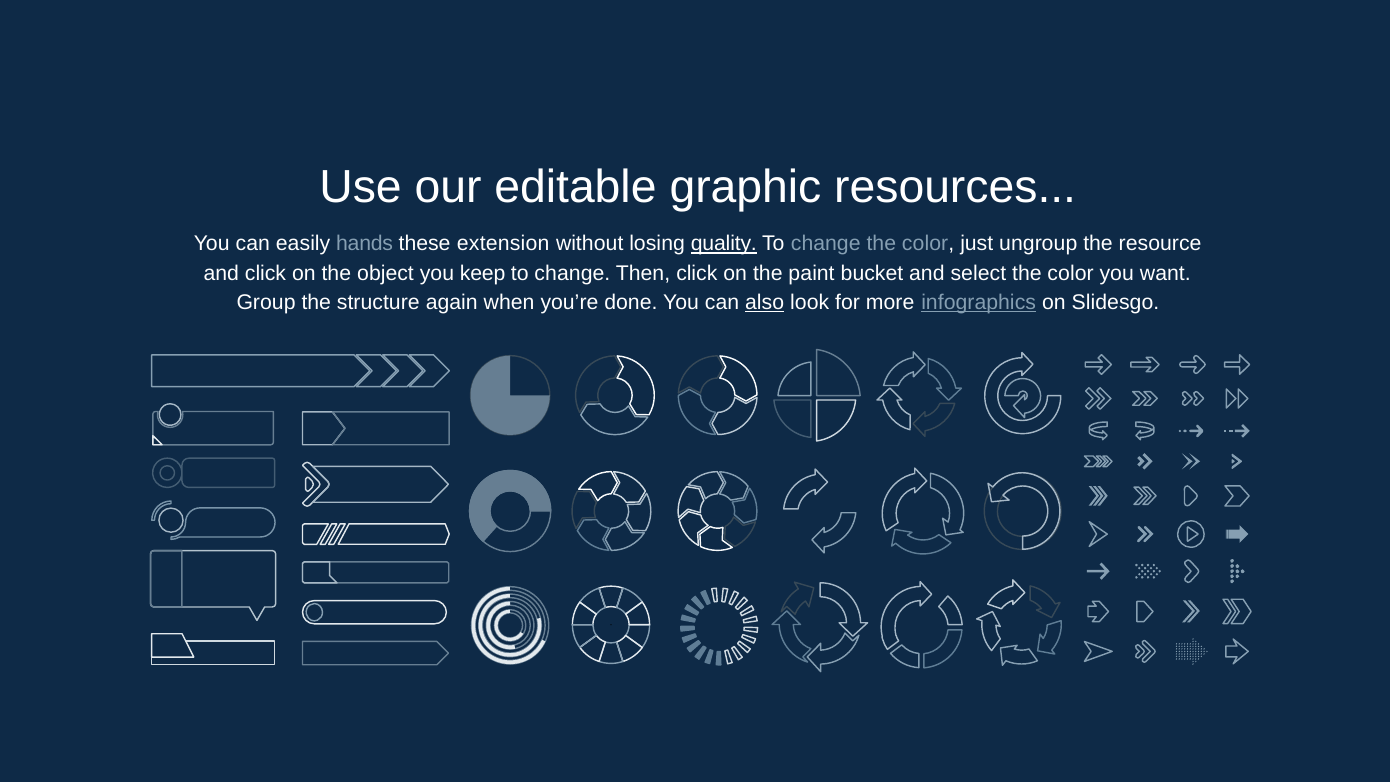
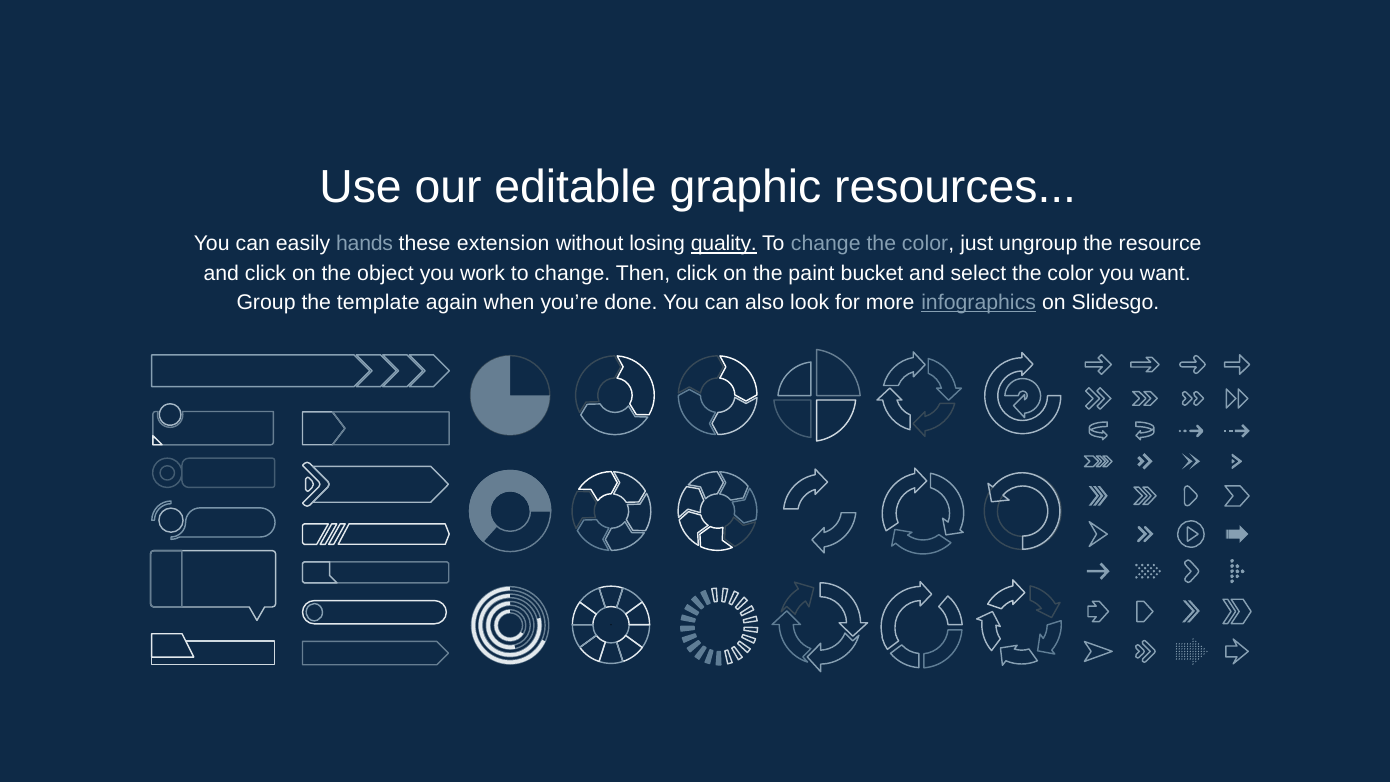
keep: keep -> work
structure: structure -> template
also underline: present -> none
